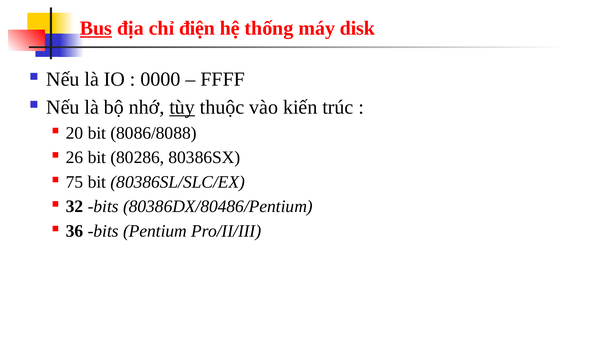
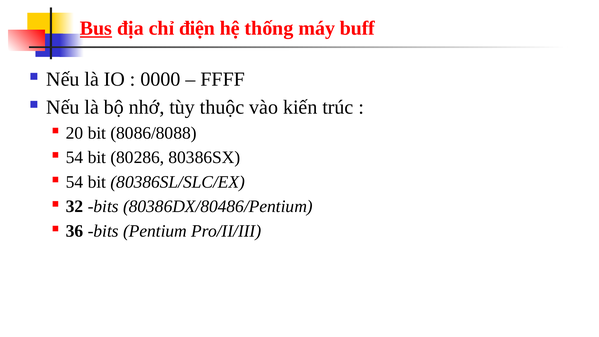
disk: disk -> buff
tùy underline: present -> none
26 at (75, 158): 26 -> 54
75 at (75, 182): 75 -> 54
